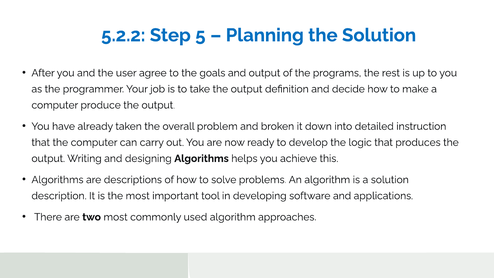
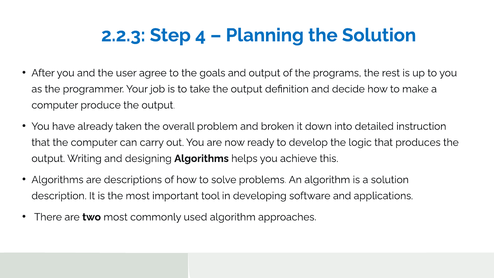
5.2.2: 5.2.2 -> 2.2.3
5: 5 -> 4
